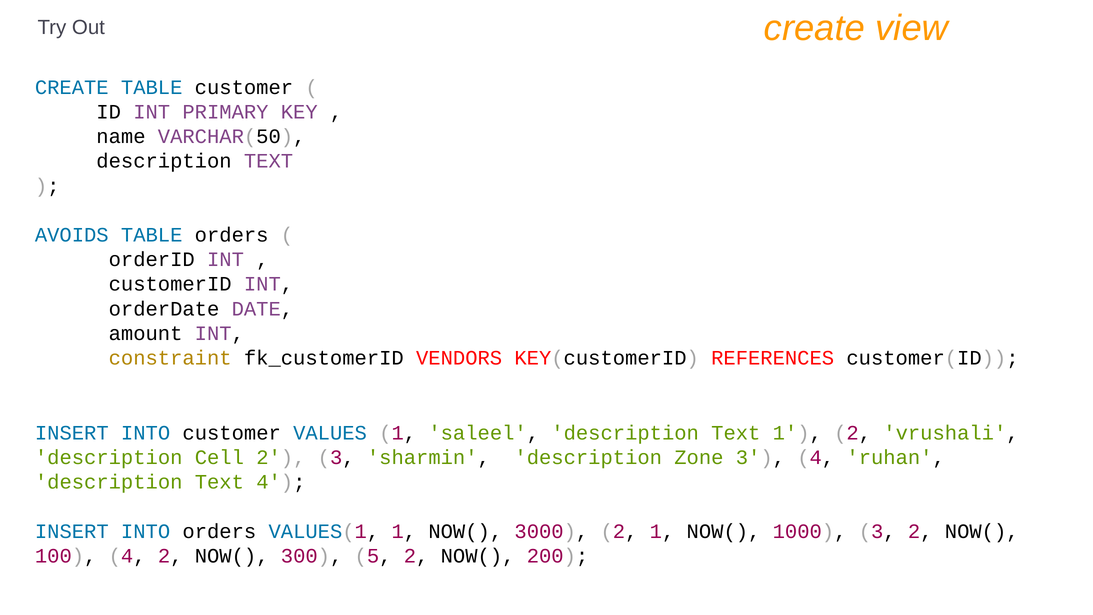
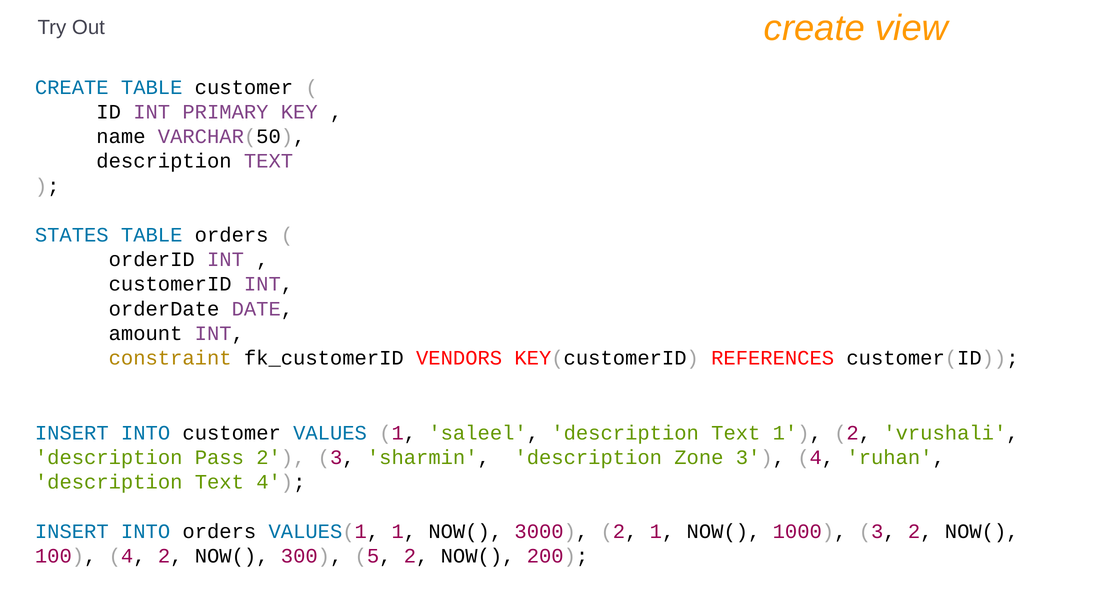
AVOIDS: AVOIDS -> STATES
Cell: Cell -> Pass
